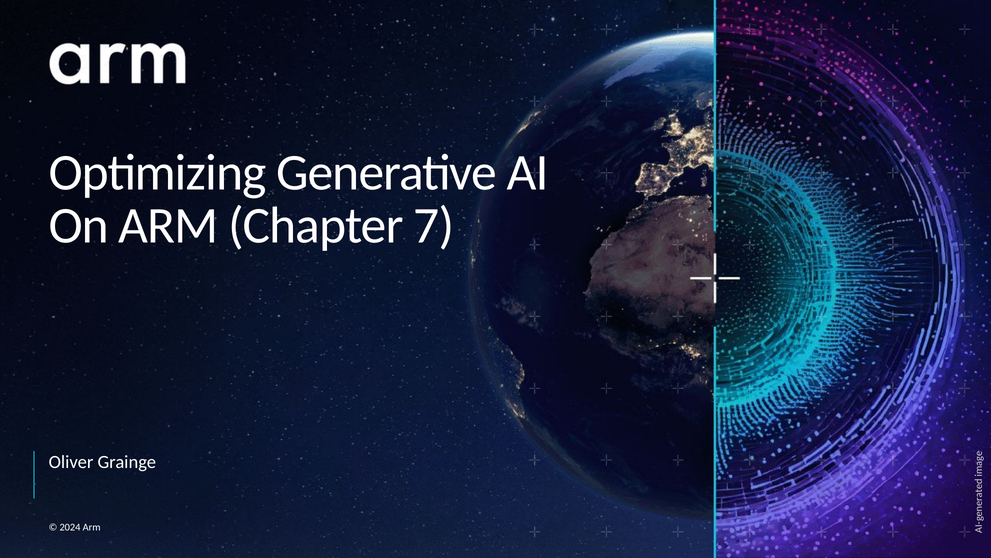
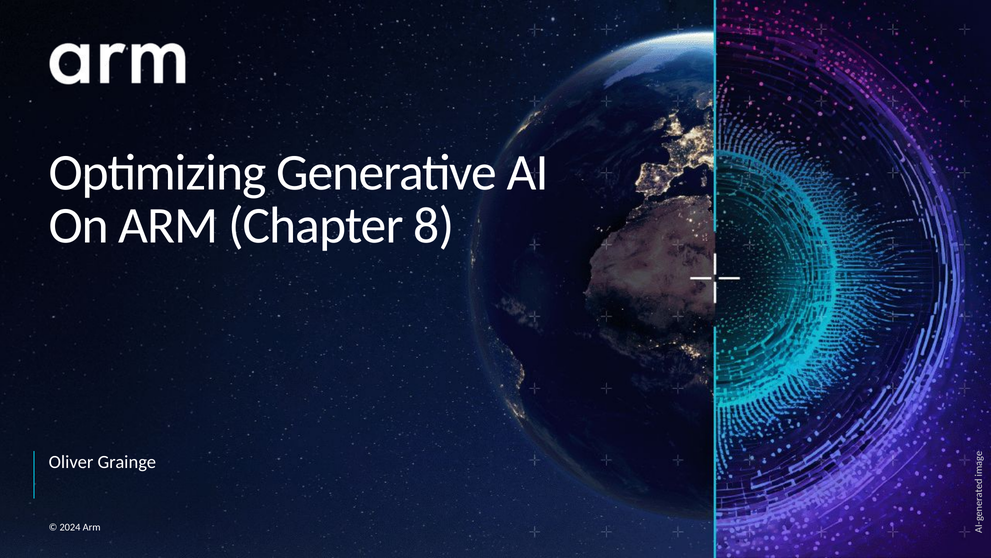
7: 7 -> 8
